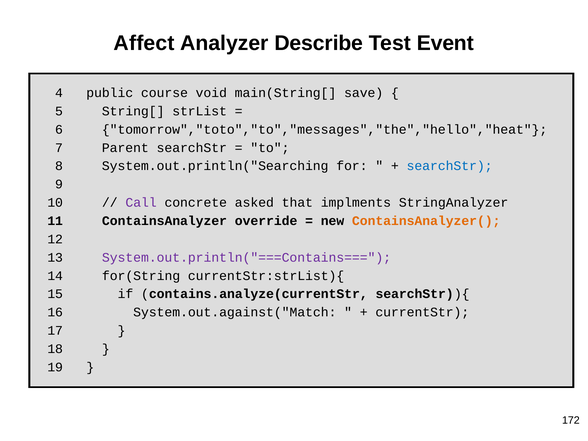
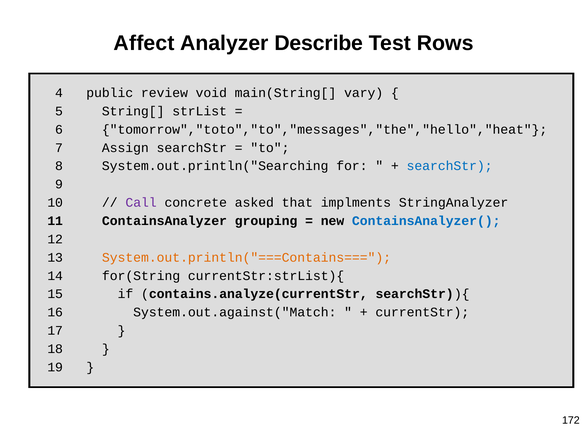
Event: Event -> Rows
course: course -> review
save: save -> vary
Parent: Parent -> Assign
override: override -> grouping
ContainsAnalyzer( colour: orange -> blue
System.out.println("===Contains=== colour: purple -> orange
